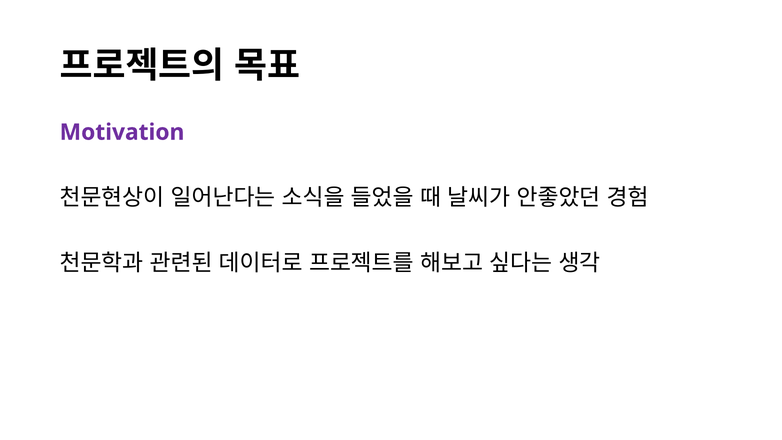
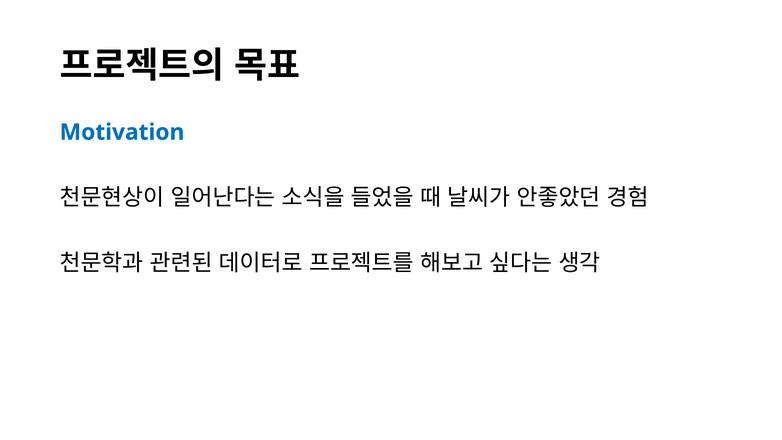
Motivation colour: purple -> blue
